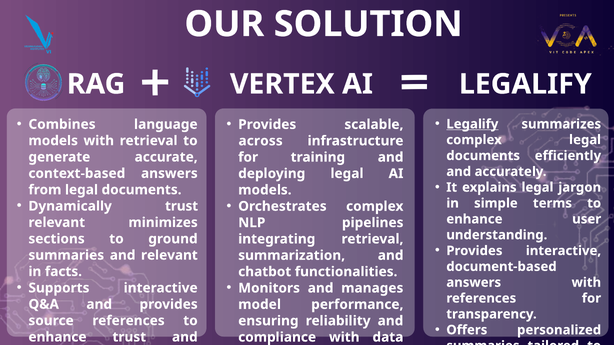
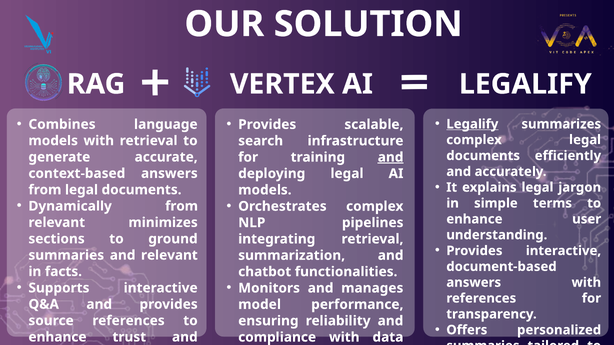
across: across -> search
and at (391, 157) underline: none -> present
Dynamically trust: trust -> from
